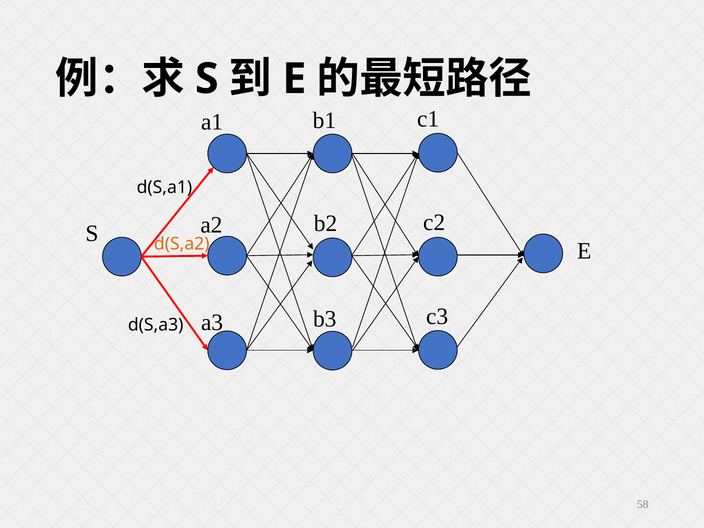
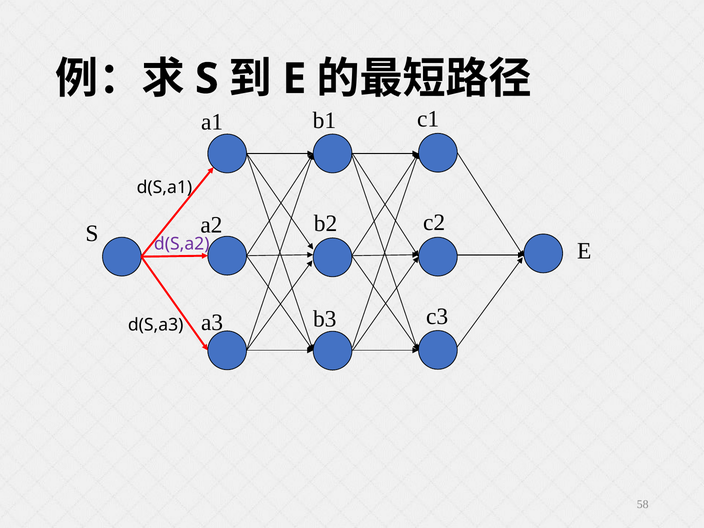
d(S,a2 colour: orange -> purple
